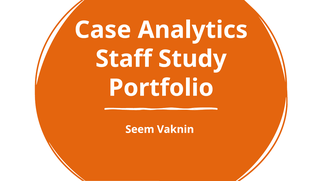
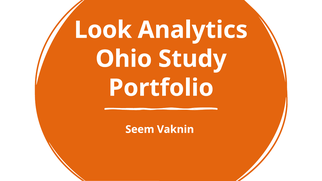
Case: Case -> Look
Staff: Staff -> Ohio
